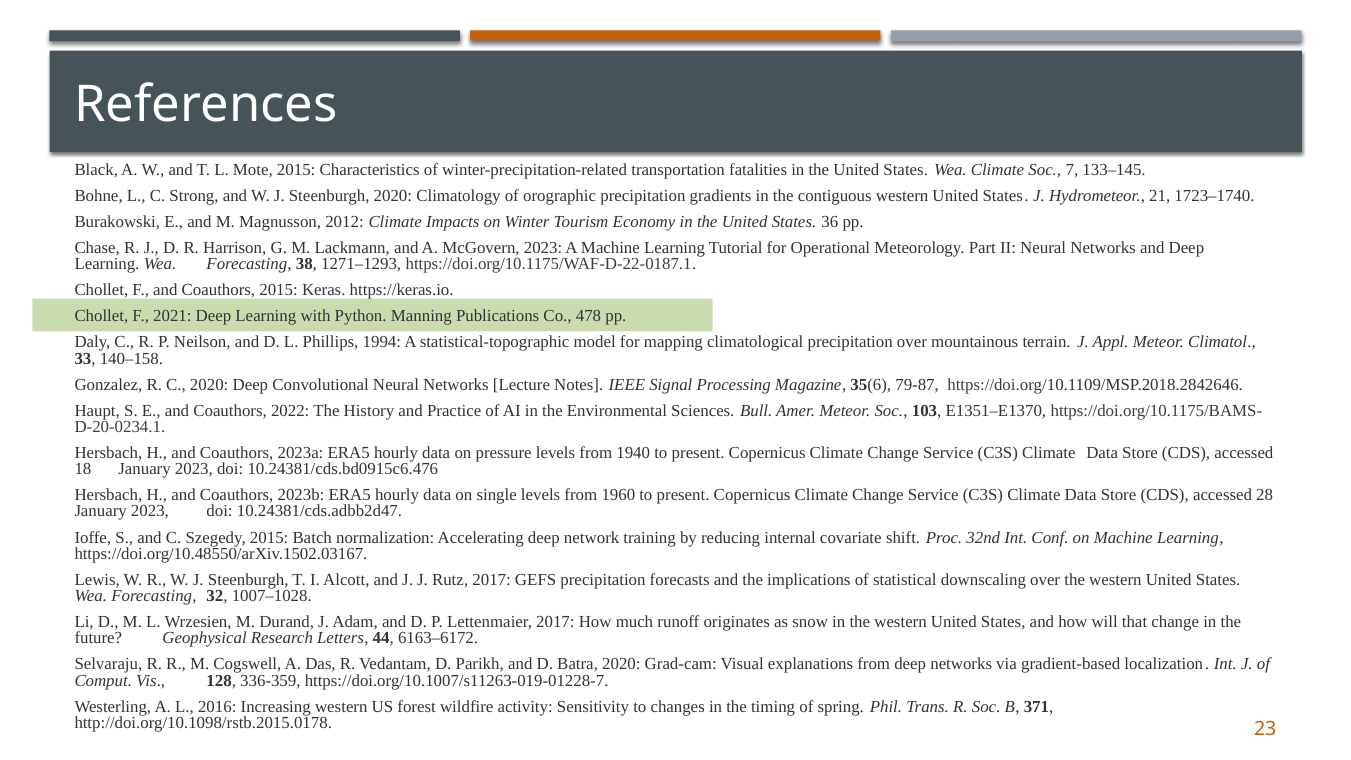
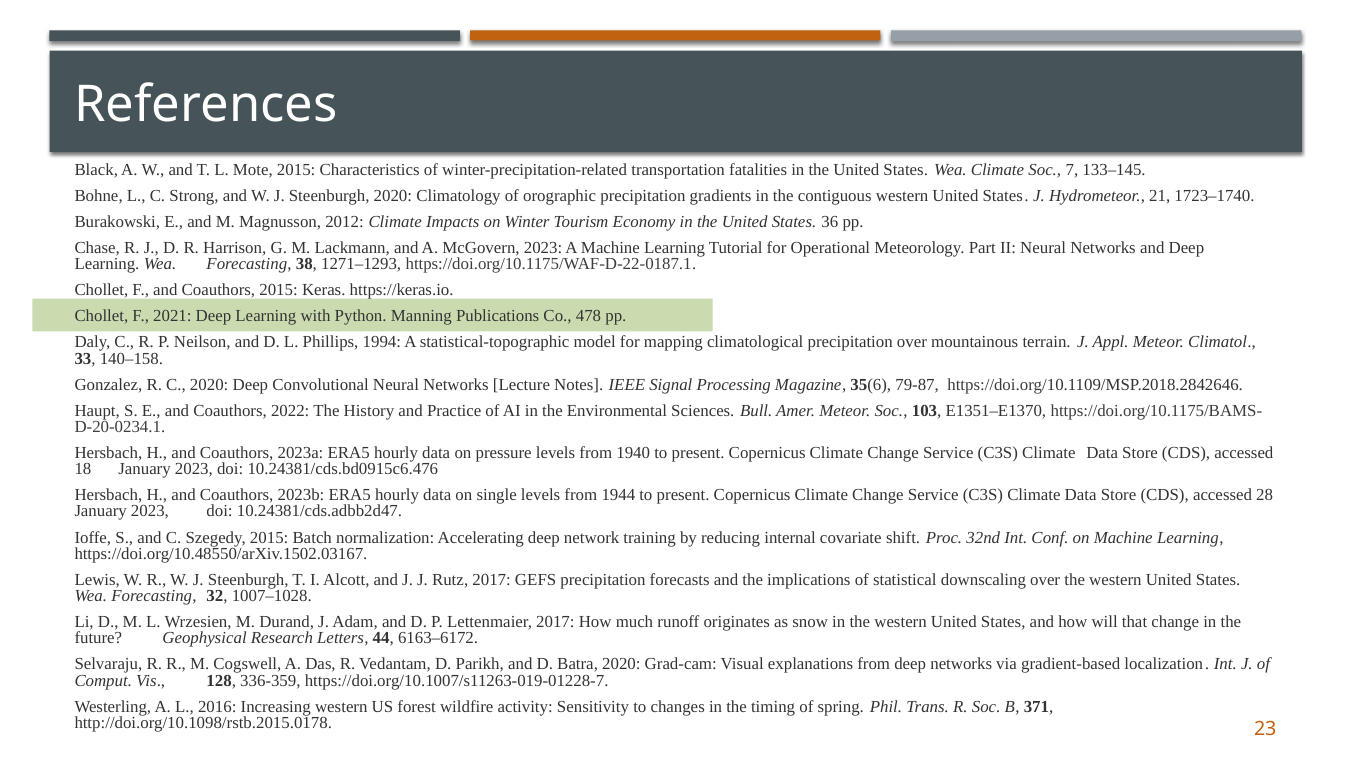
1960: 1960 -> 1944
